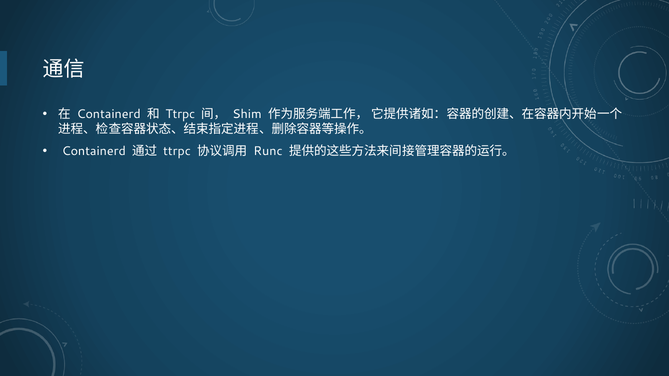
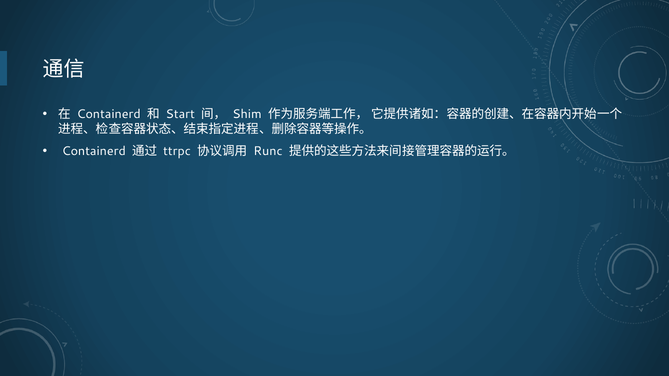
Ttrpc at (180, 114): Ttrpc -> Start
